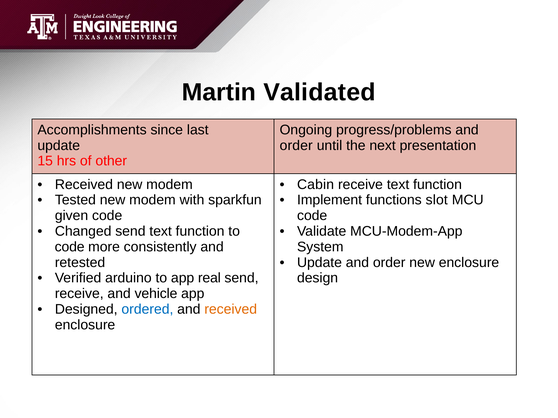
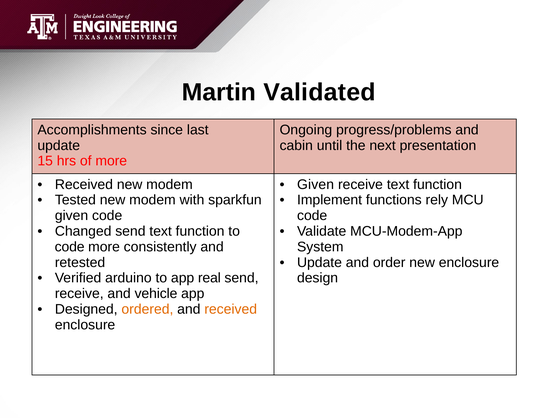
order at (296, 146): order -> cabin
of other: other -> more
Cabin at (316, 185): Cabin -> Given
slot: slot -> rely
ordered colour: blue -> orange
